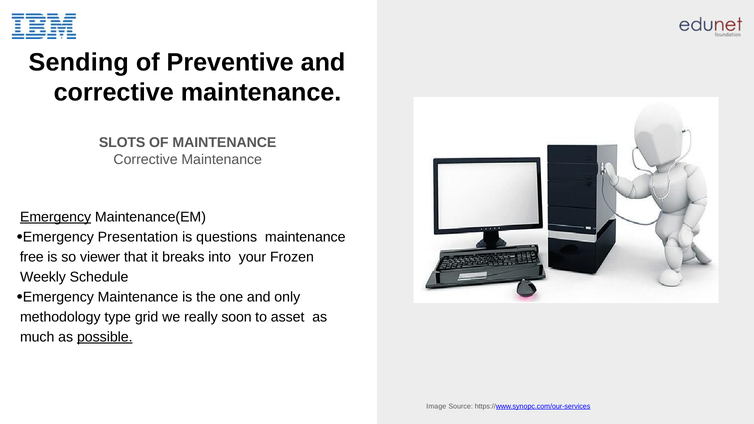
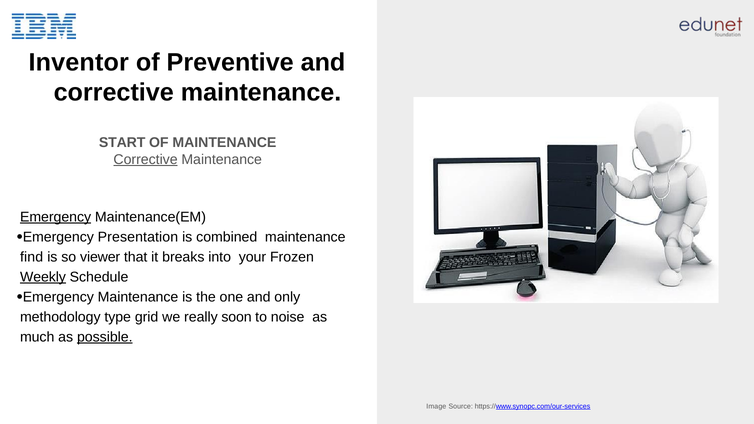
Sending: Sending -> Inventor
SLOTS: SLOTS -> START
Corrective at (146, 160) underline: none -> present
questions: questions -> combined
free: free -> find
Weekly underline: none -> present
asset: asset -> noise
